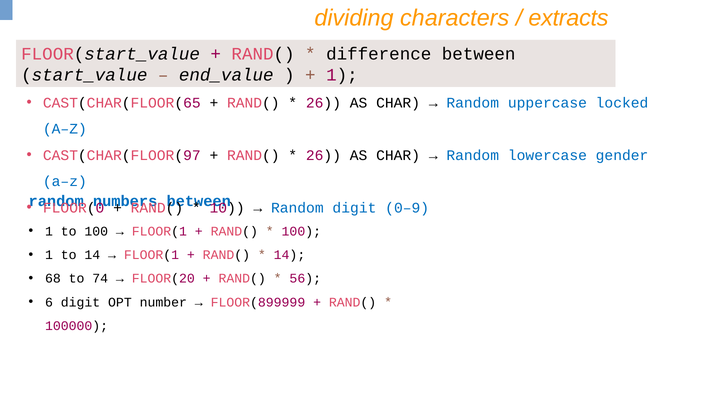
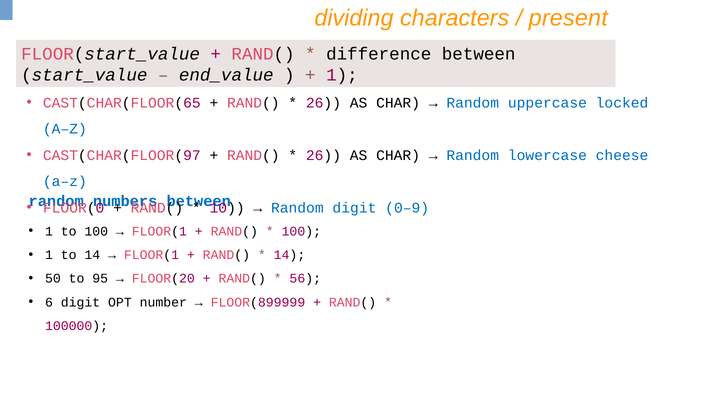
extracts: extracts -> present
gender: gender -> cheese
68: 68 -> 50
74: 74 -> 95
